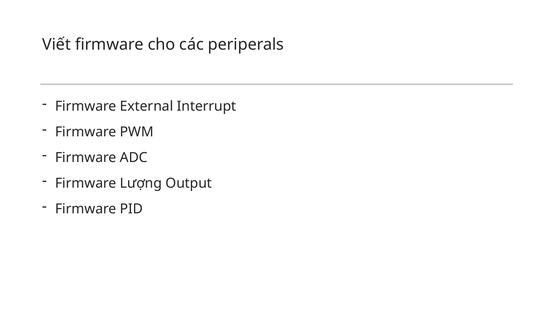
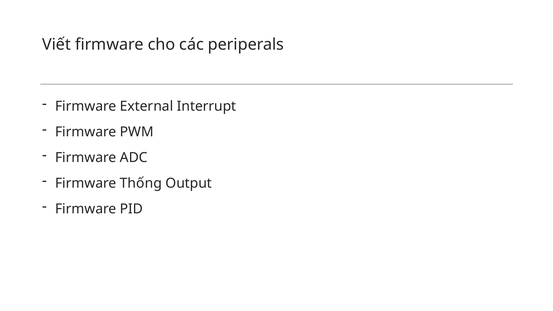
Lượng: Lượng -> Thống
